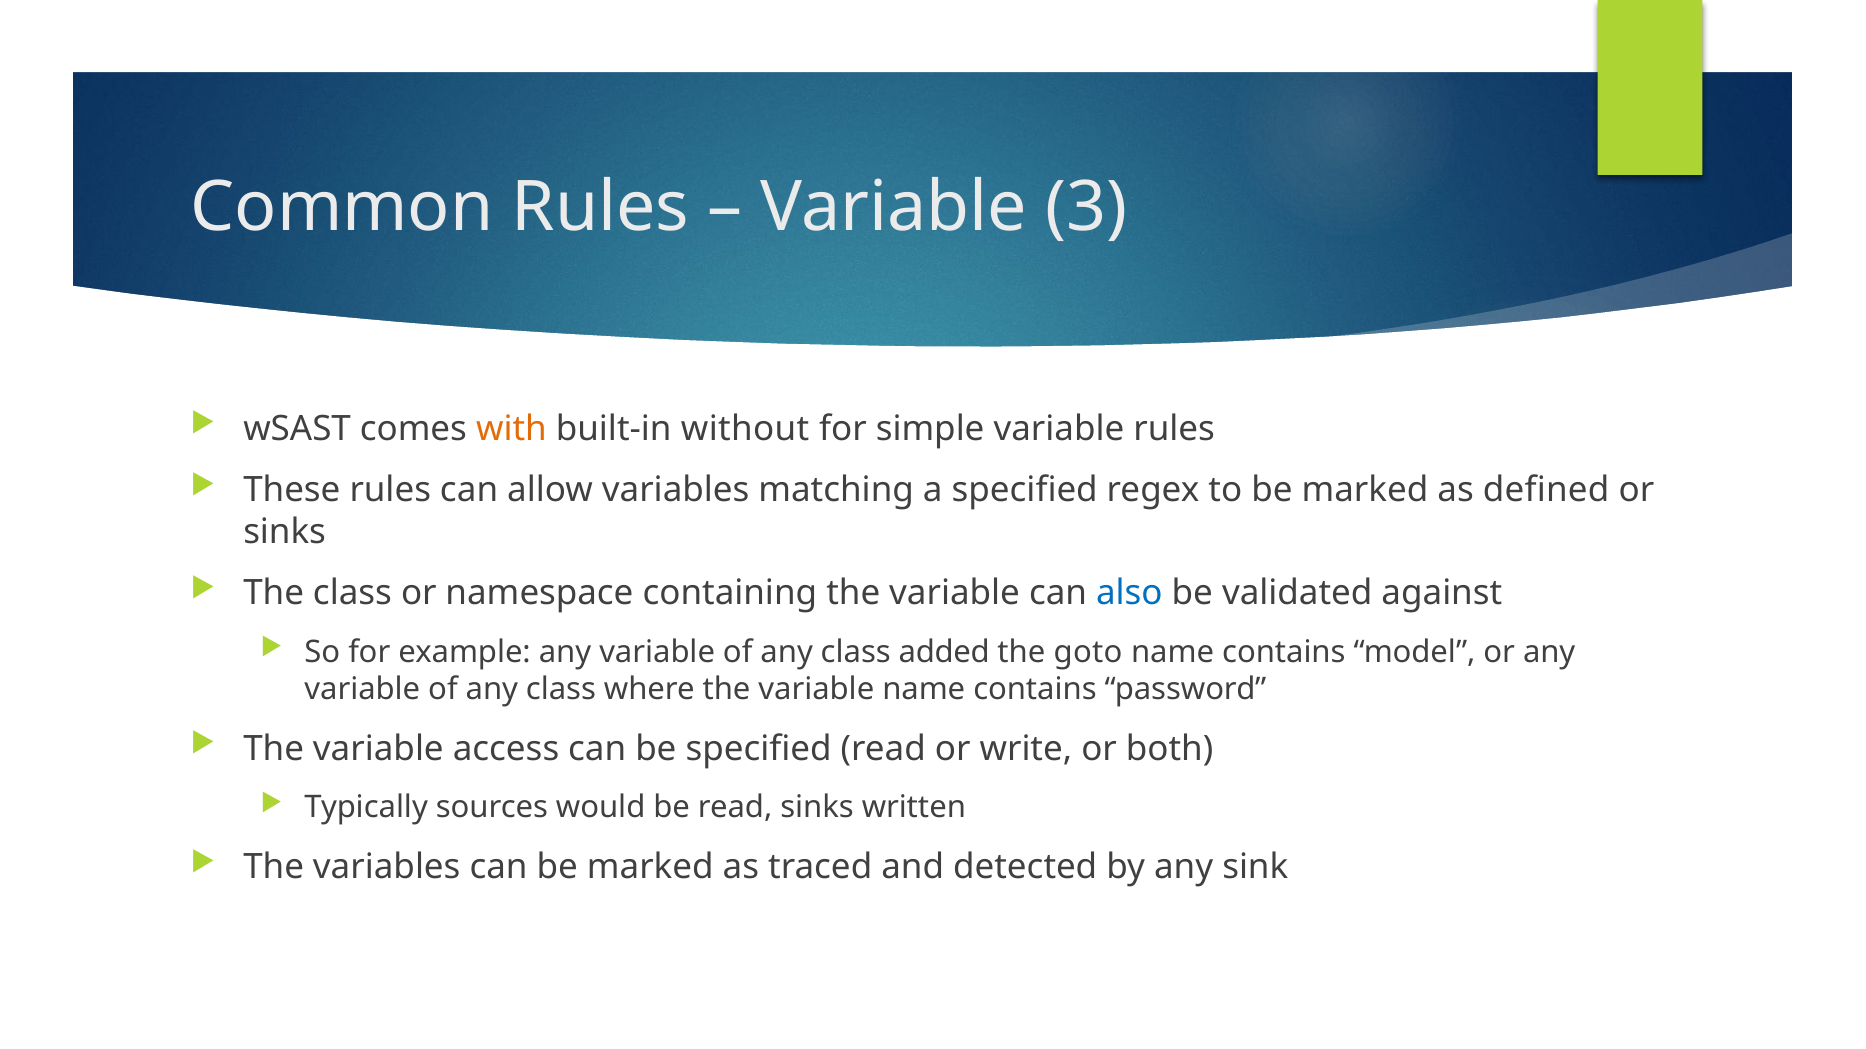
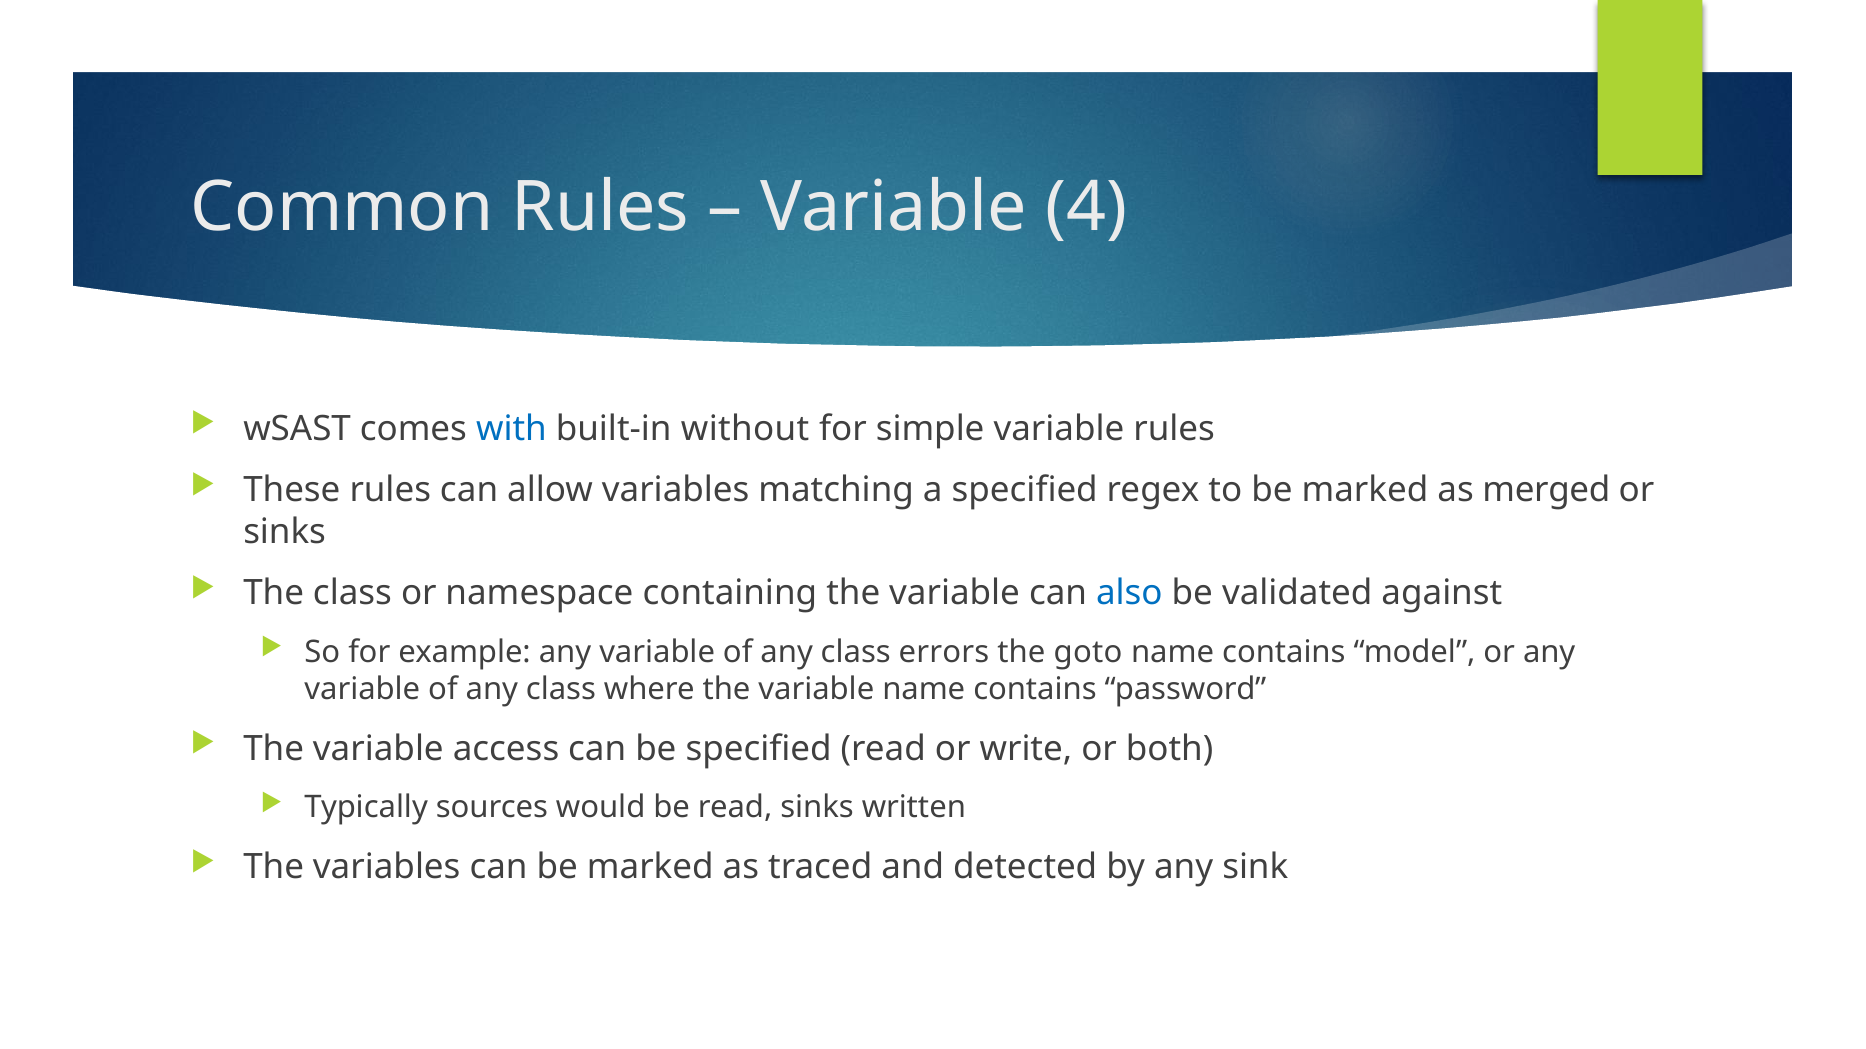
3: 3 -> 4
with colour: orange -> blue
defined: defined -> merged
added: added -> errors
